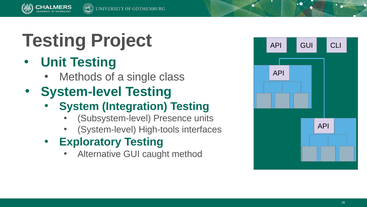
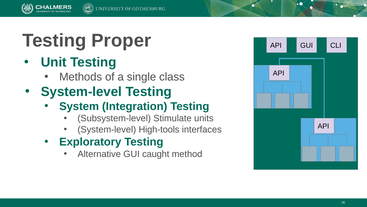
Project: Project -> Proper
Presence: Presence -> Stimulate
